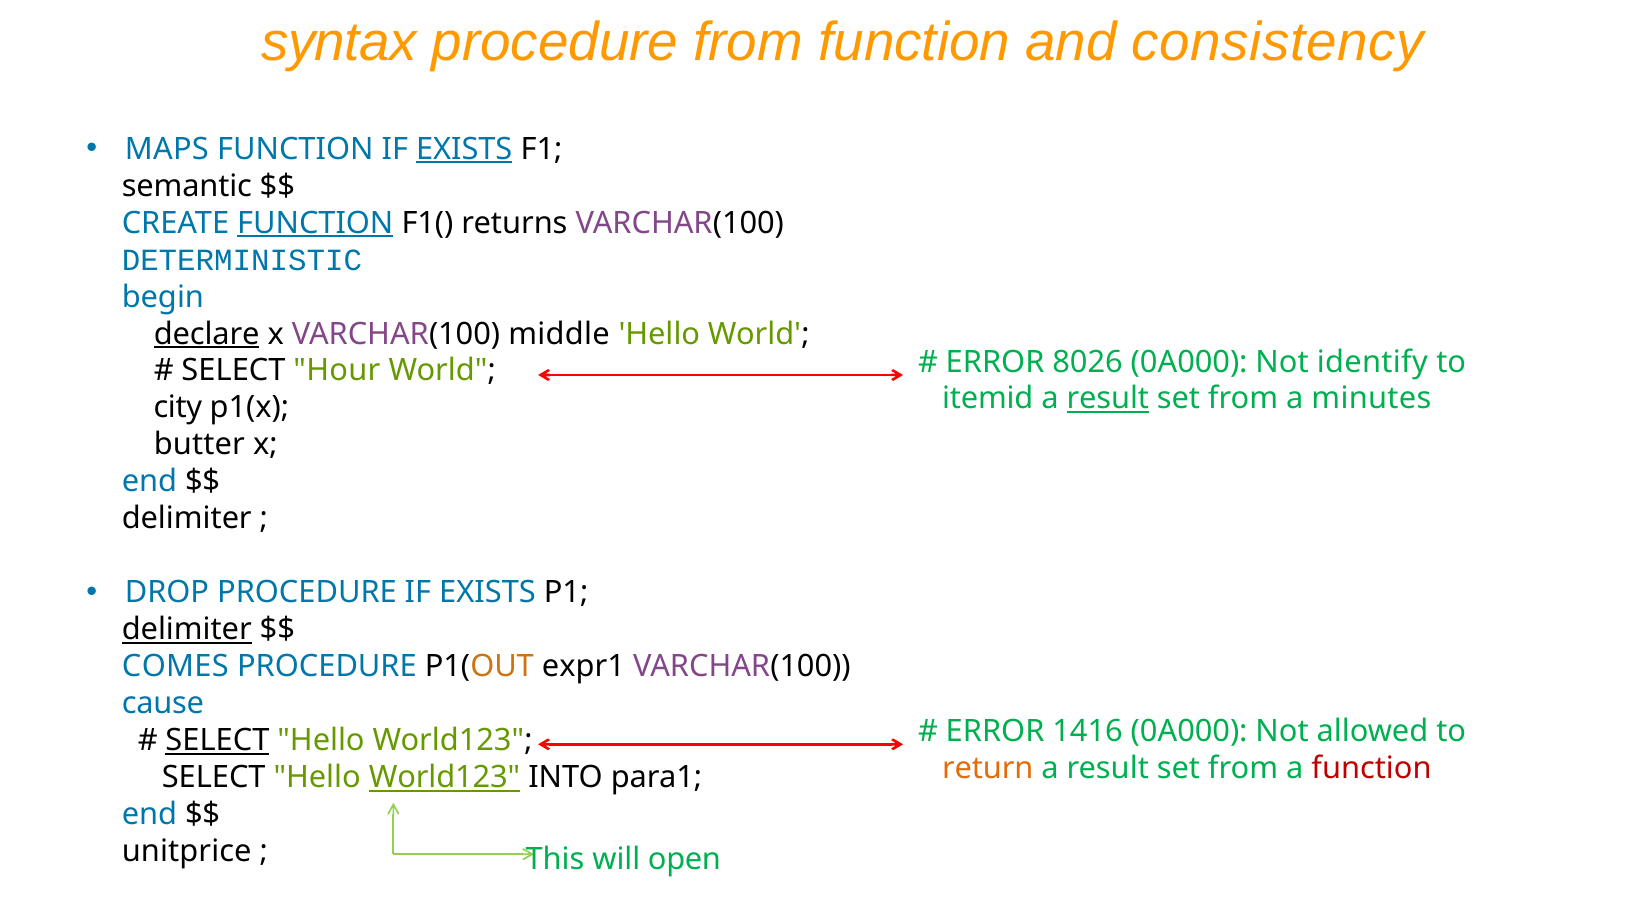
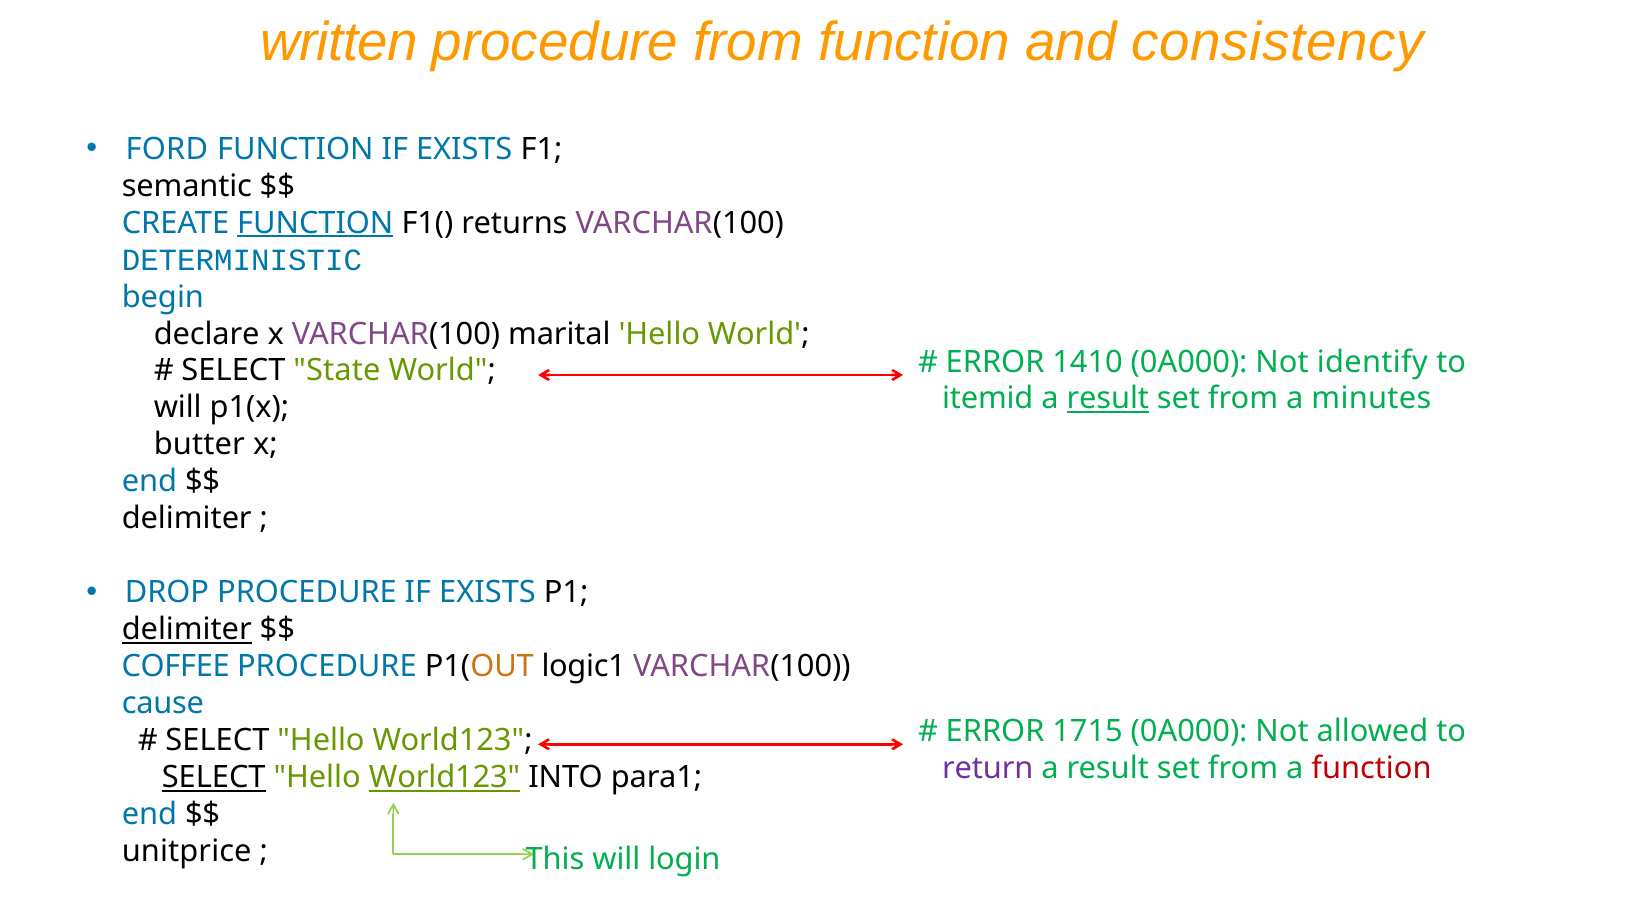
syntax: syntax -> written
MAPS: MAPS -> FORD
EXISTS at (464, 149) underline: present -> none
declare underline: present -> none
middle: middle -> marital
8026: 8026 -> 1410
Hour: Hour -> State
city at (178, 408): city -> will
COMES: COMES -> COFFEE
expr1: expr1 -> logic1
1416: 1416 -> 1715
SELECT at (217, 741) underline: present -> none
return colour: orange -> purple
SELECT at (214, 778) underline: none -> present
open: open -> login
